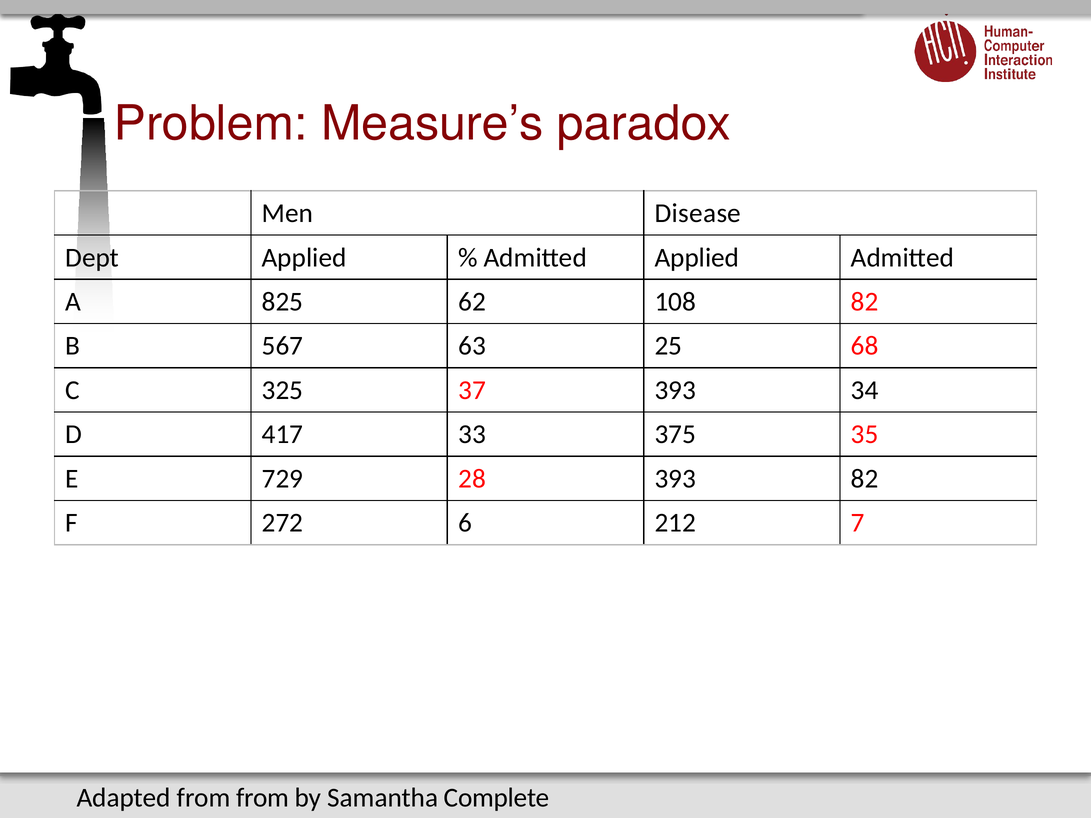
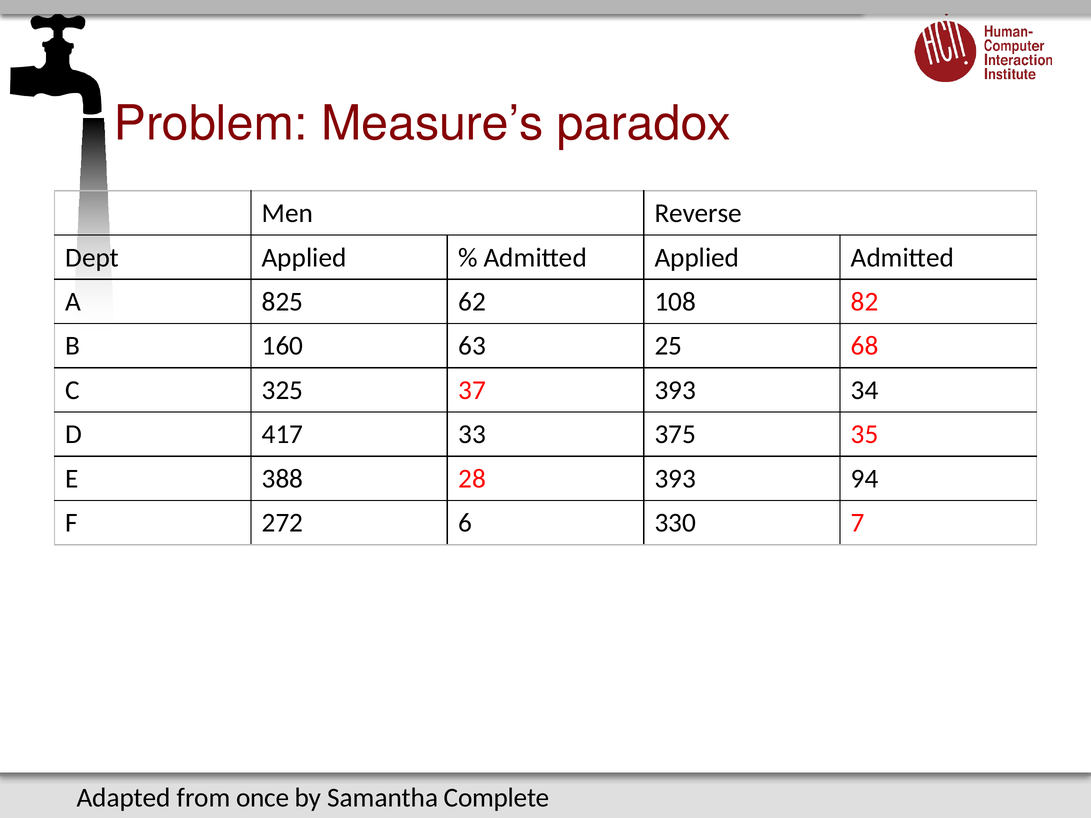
Disease: Disease -> Reverse
567: 567 -> 160
729: 729 -> 388
393 82: 82 -> 94
212: 212 -> 330
from from: from -> once
